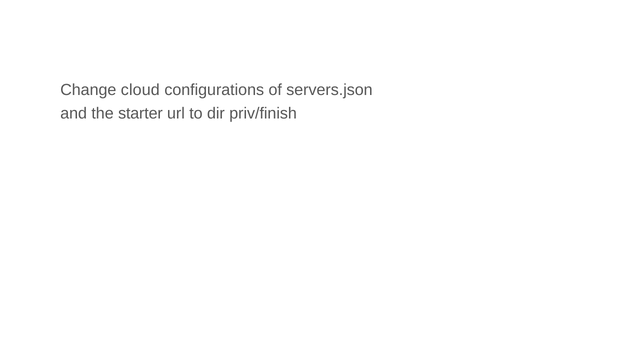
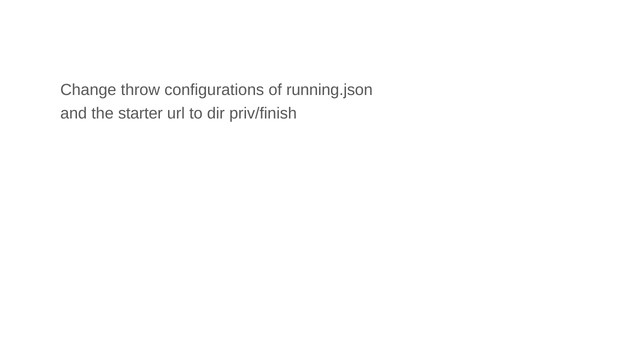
cloud: cloud -> throw
servers.json: servers.json -> running.json
